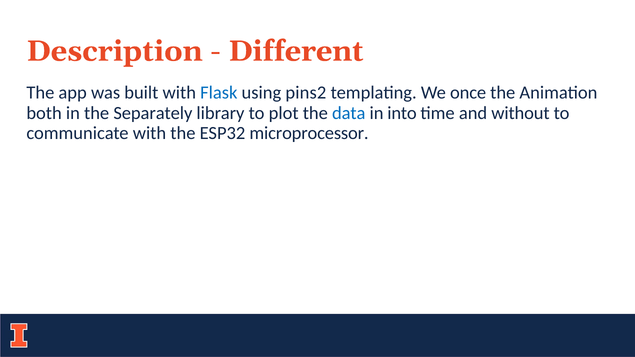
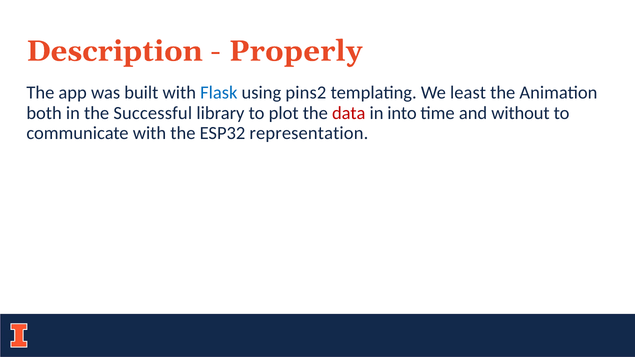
Different: Different -> Properly
once: once -> least
Separately: Separately -> Successful
data colour: blue -> red
microprocessor: microprocessor -> representation
